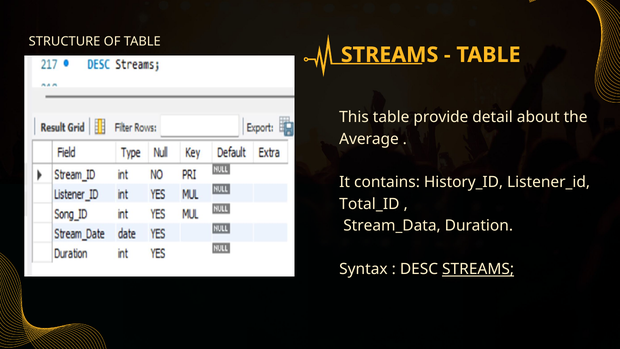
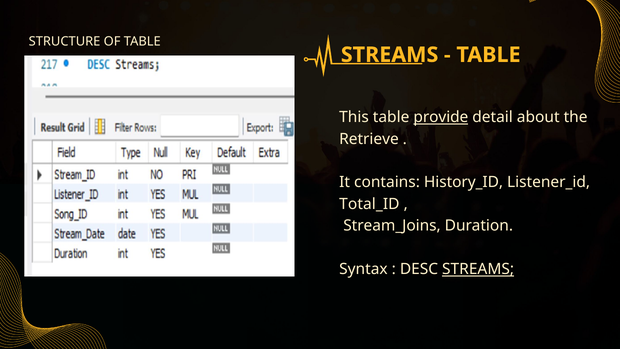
provide underline: none -> present
Average: Average -> Retrieve
Stream_Data: Stream_Data -> Stream_Joins
